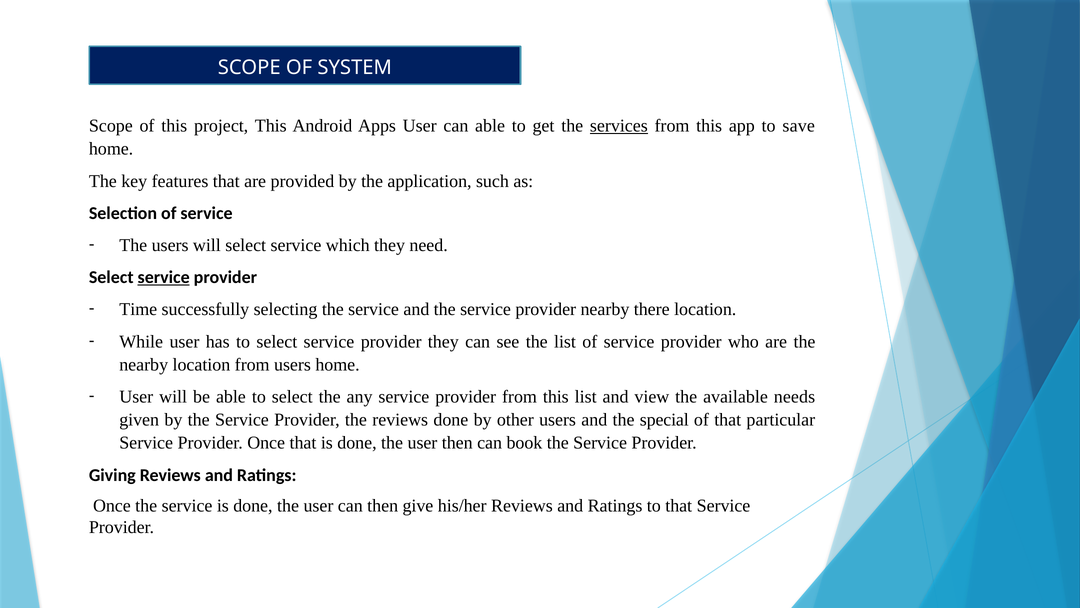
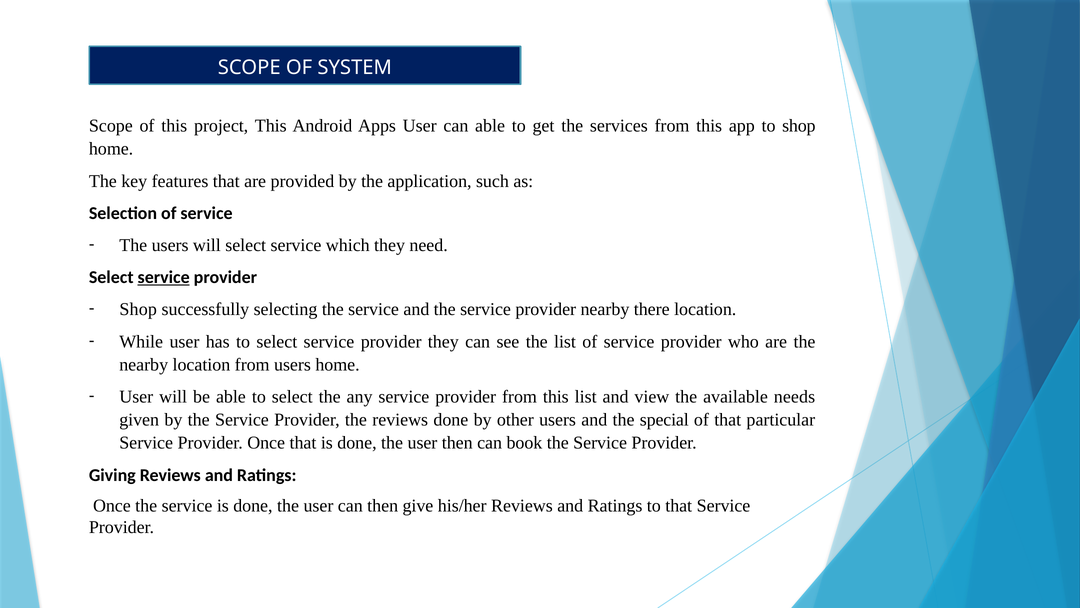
services underline: present -> none
to save: save -> shop
Time at (138, 309): Time -> Shop
